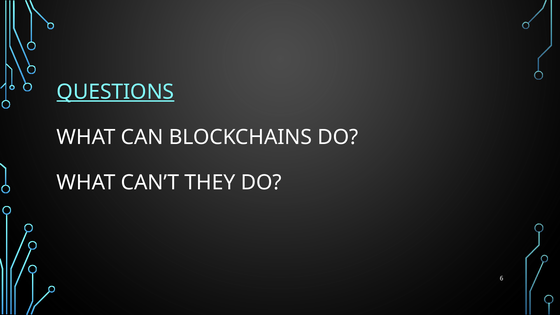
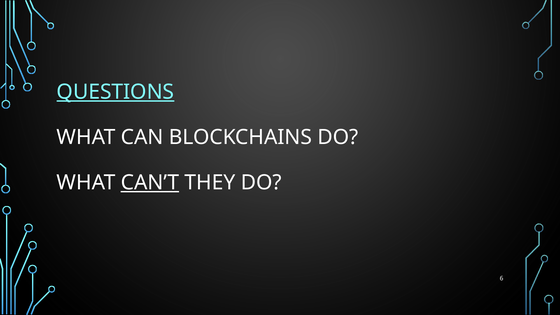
CAN’T underline: none -> present
